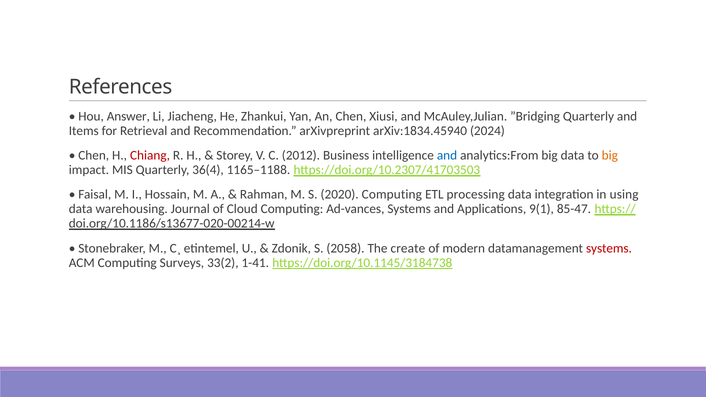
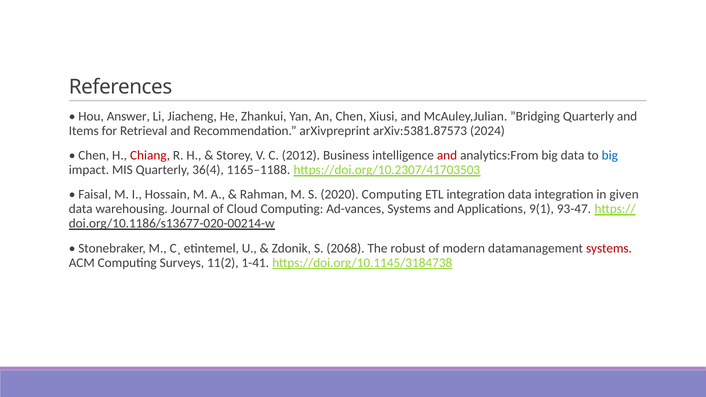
arXiv:1834.45940: arXiv:1834.45940 -> arXiv:5381.87573
and at (447, 156) colour: blue -> red
big at (610, 156) colour: orange -> blue
ETL processing: processing -> integration
using: using -> given
85-47: 85-47 -> 93-47
2058: 2058 -> 2068
create: create -> robust
33(2: 33(2 -> 11(2
